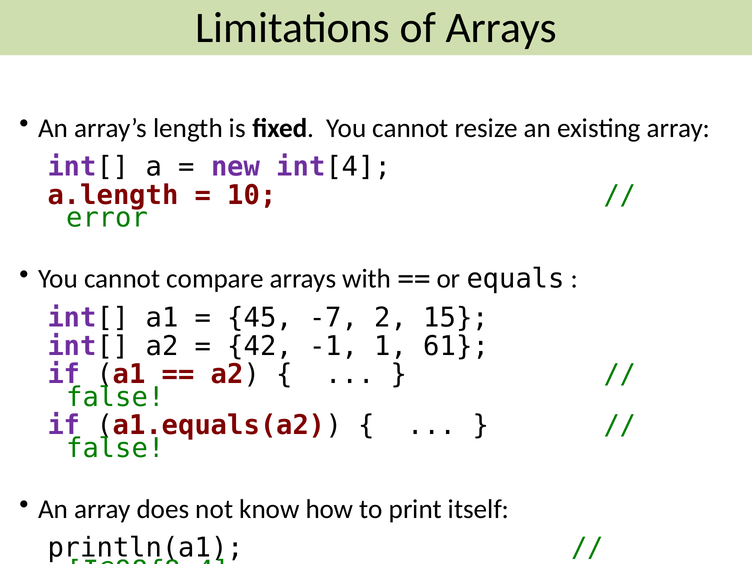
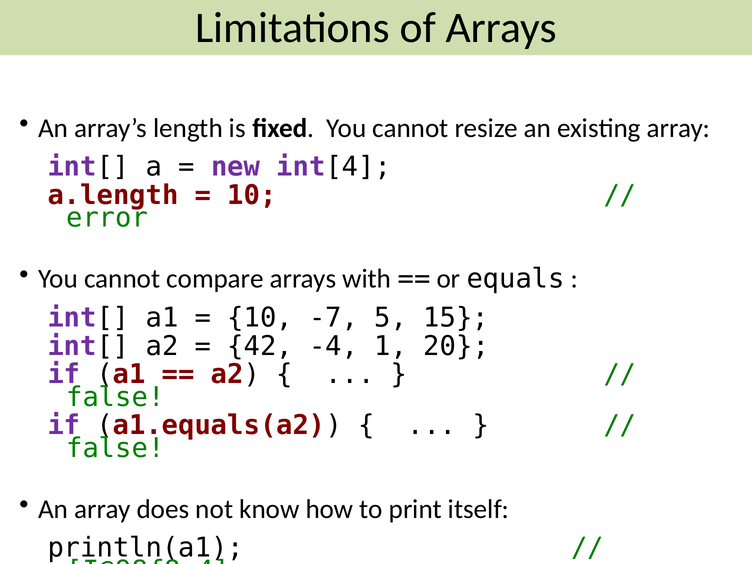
45 at (260, 318): 45 -> 10
2: 2 -> 5
-1: -1 -> -4
61: 61 -> 20
